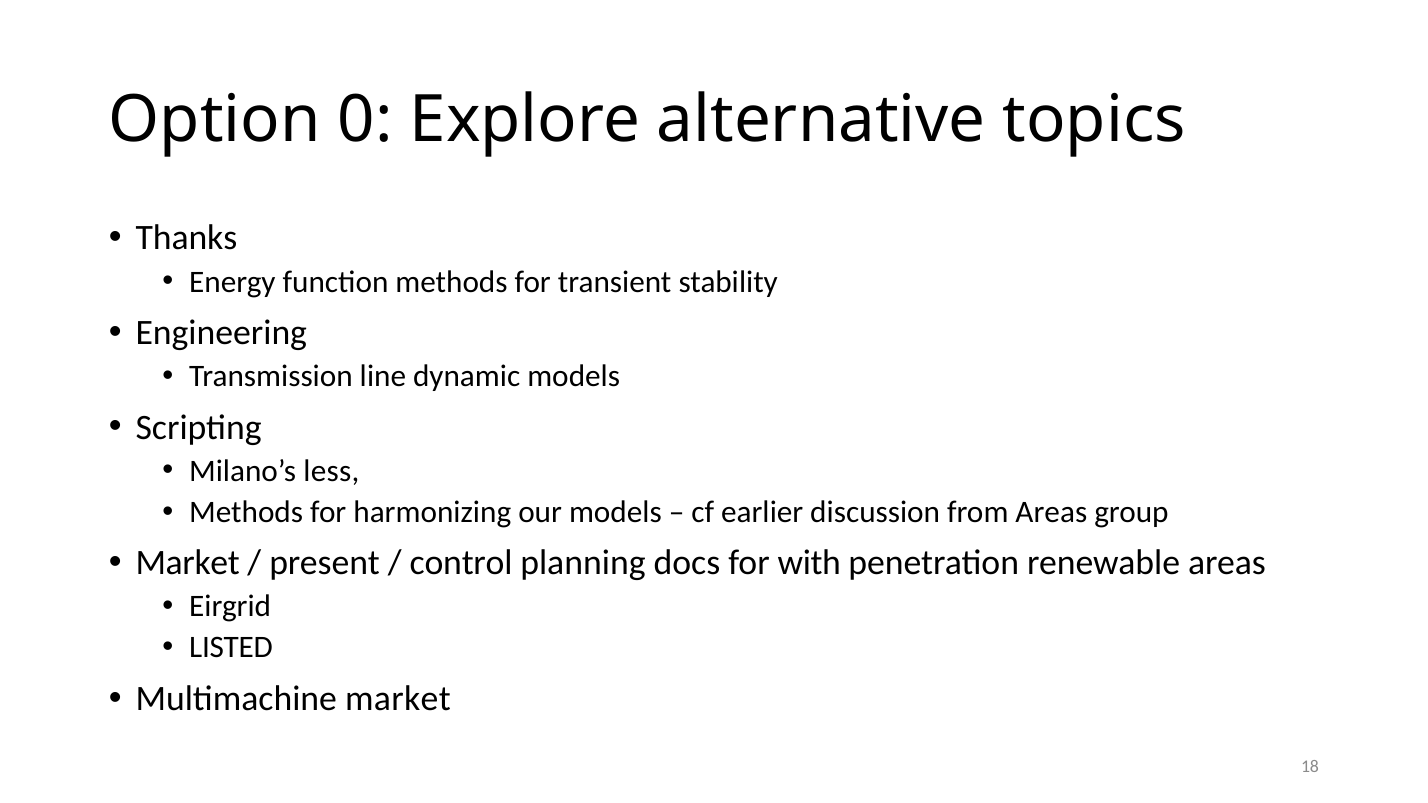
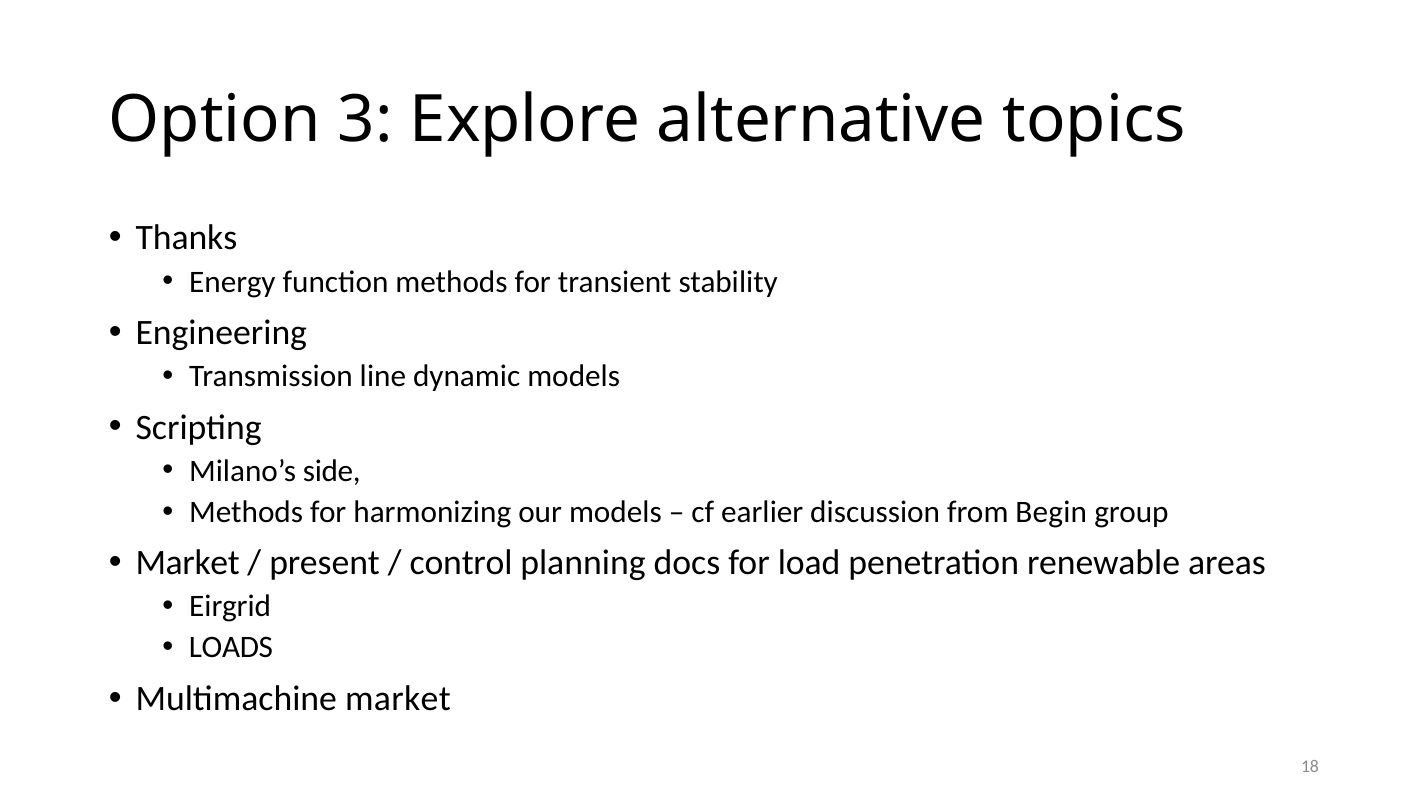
0: 0 -> 3
less: less -> side
from Areas: Areas -> Begin
with: with -> load
LISTED: LISTED -> LOADS
